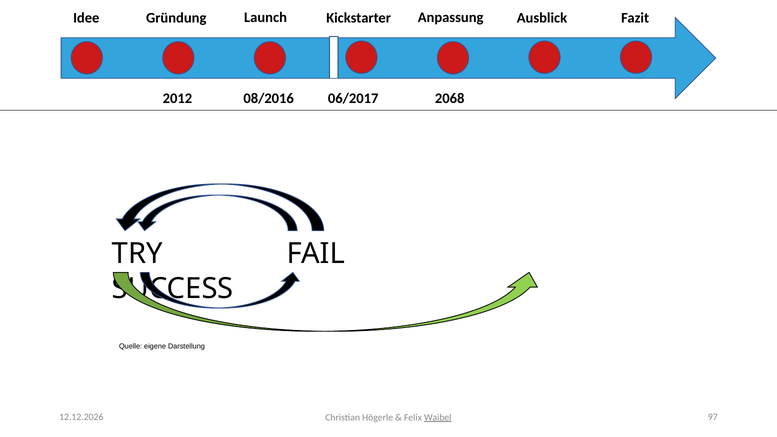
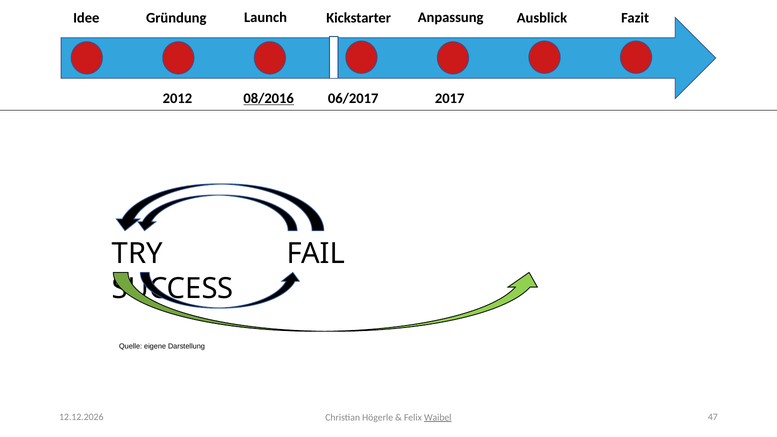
2068: 2068 -> 2017
08/2016 underline: none -> present
97: 97 -> 47
